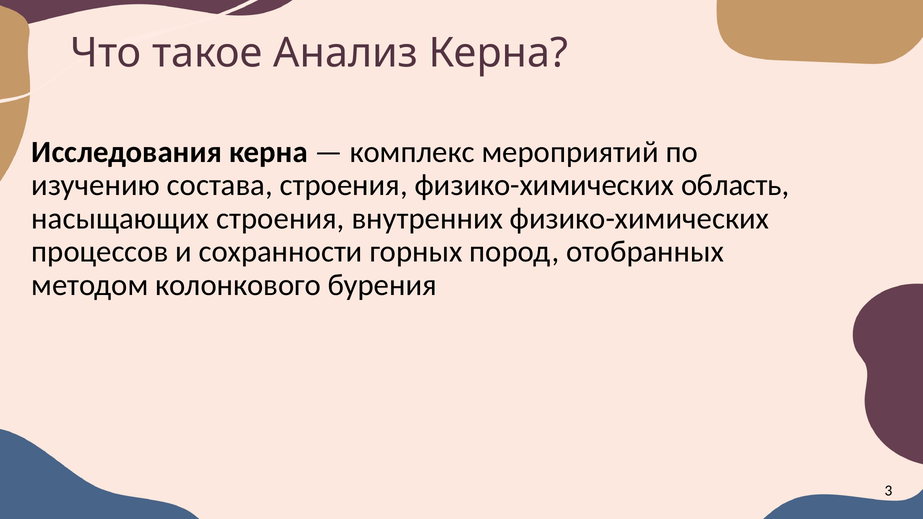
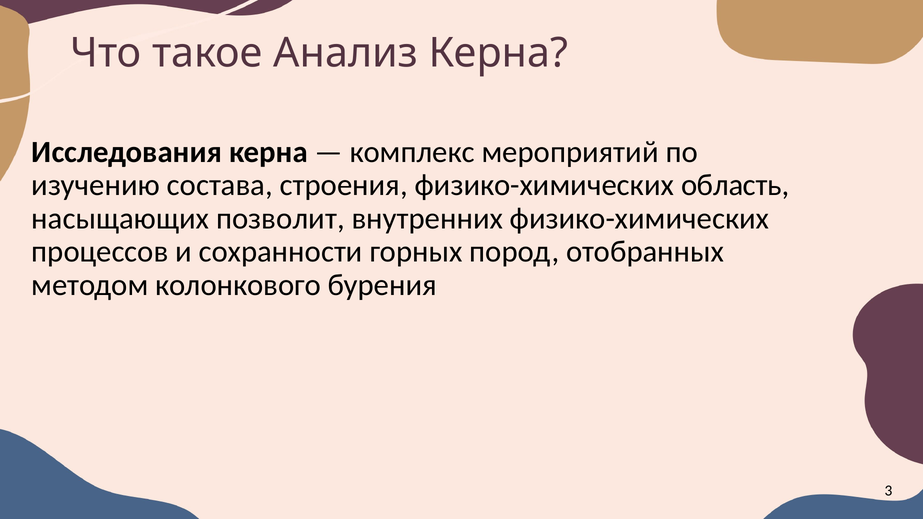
насыщающих строения: строения -> позволит
